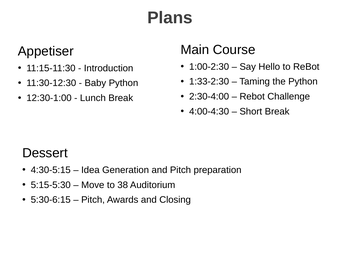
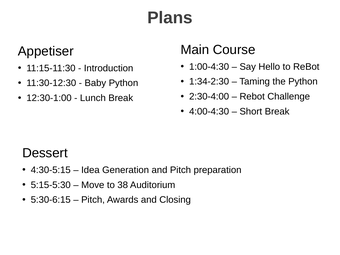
1:00-2:30: 1:00-2:30 -> 1:00-4:30
1:33-2:30: 1:33-2:30 -> 1:34-2:30
